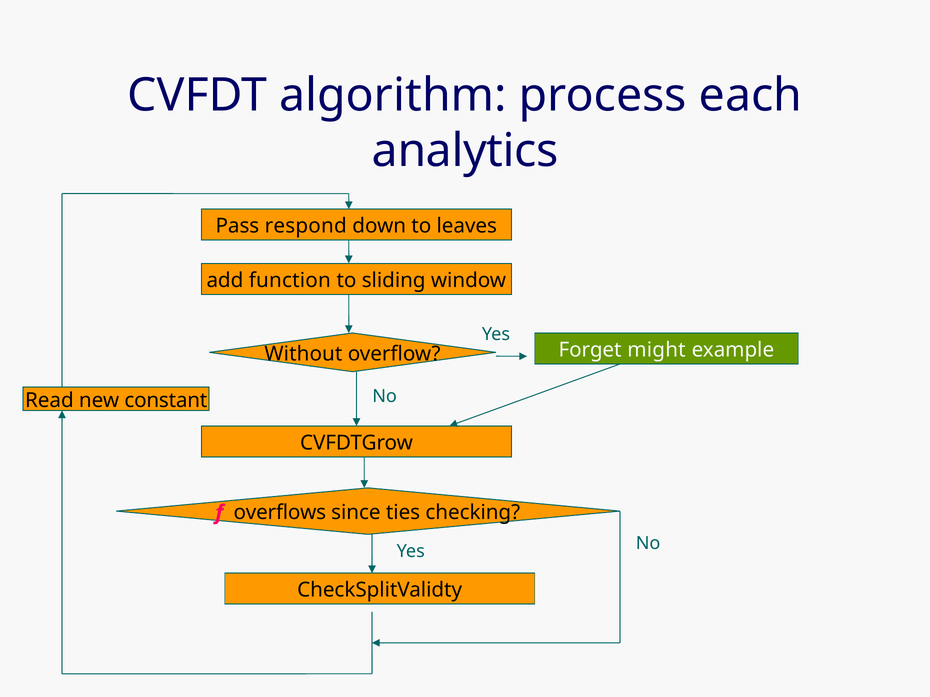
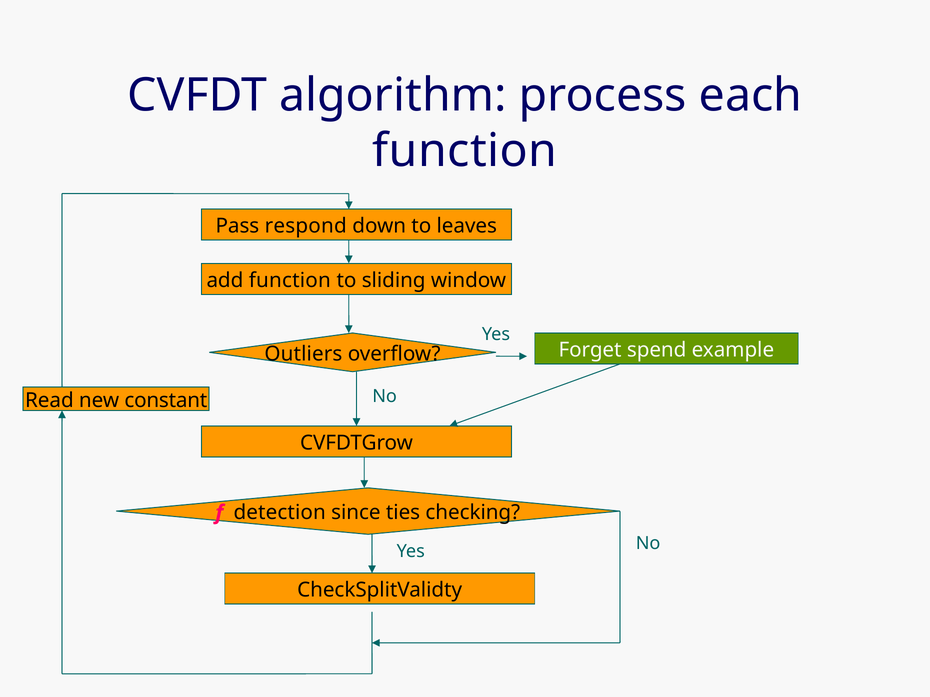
analytics at (465, 151): analytics -> function
Without: Without -> Outliers
might: might -> spend
overflows: overflows -> detection
